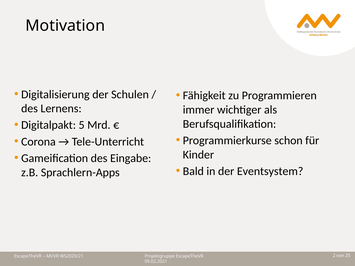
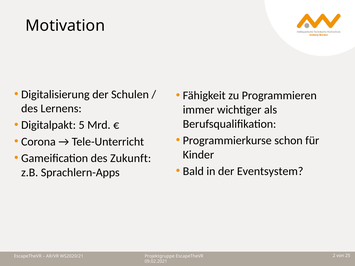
Eingabe: Eingabe -> Zukunft
